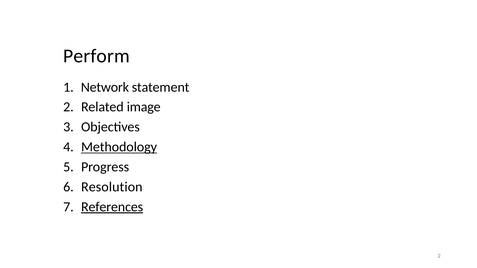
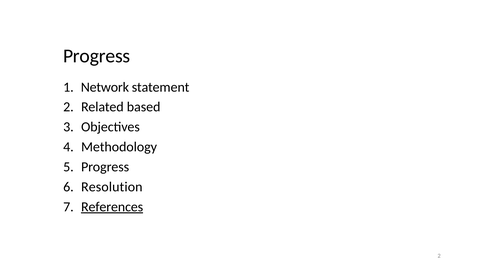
Perform at (96, 56): Perform -> Progress
image: image -> based
Methodology underline: present -> none
